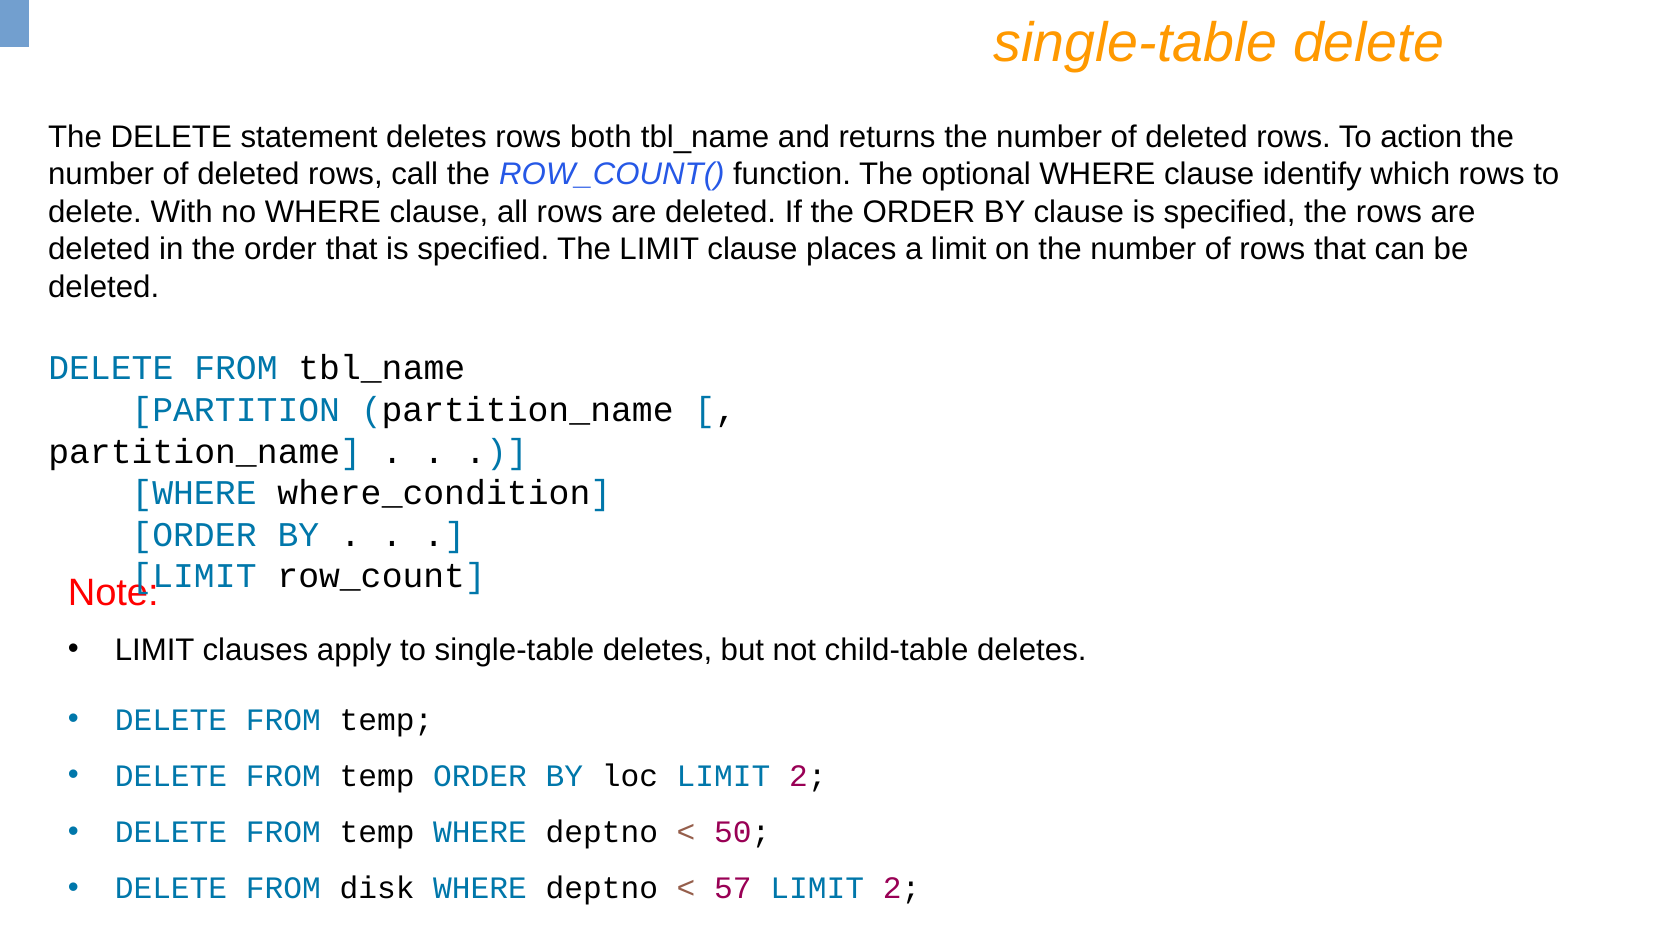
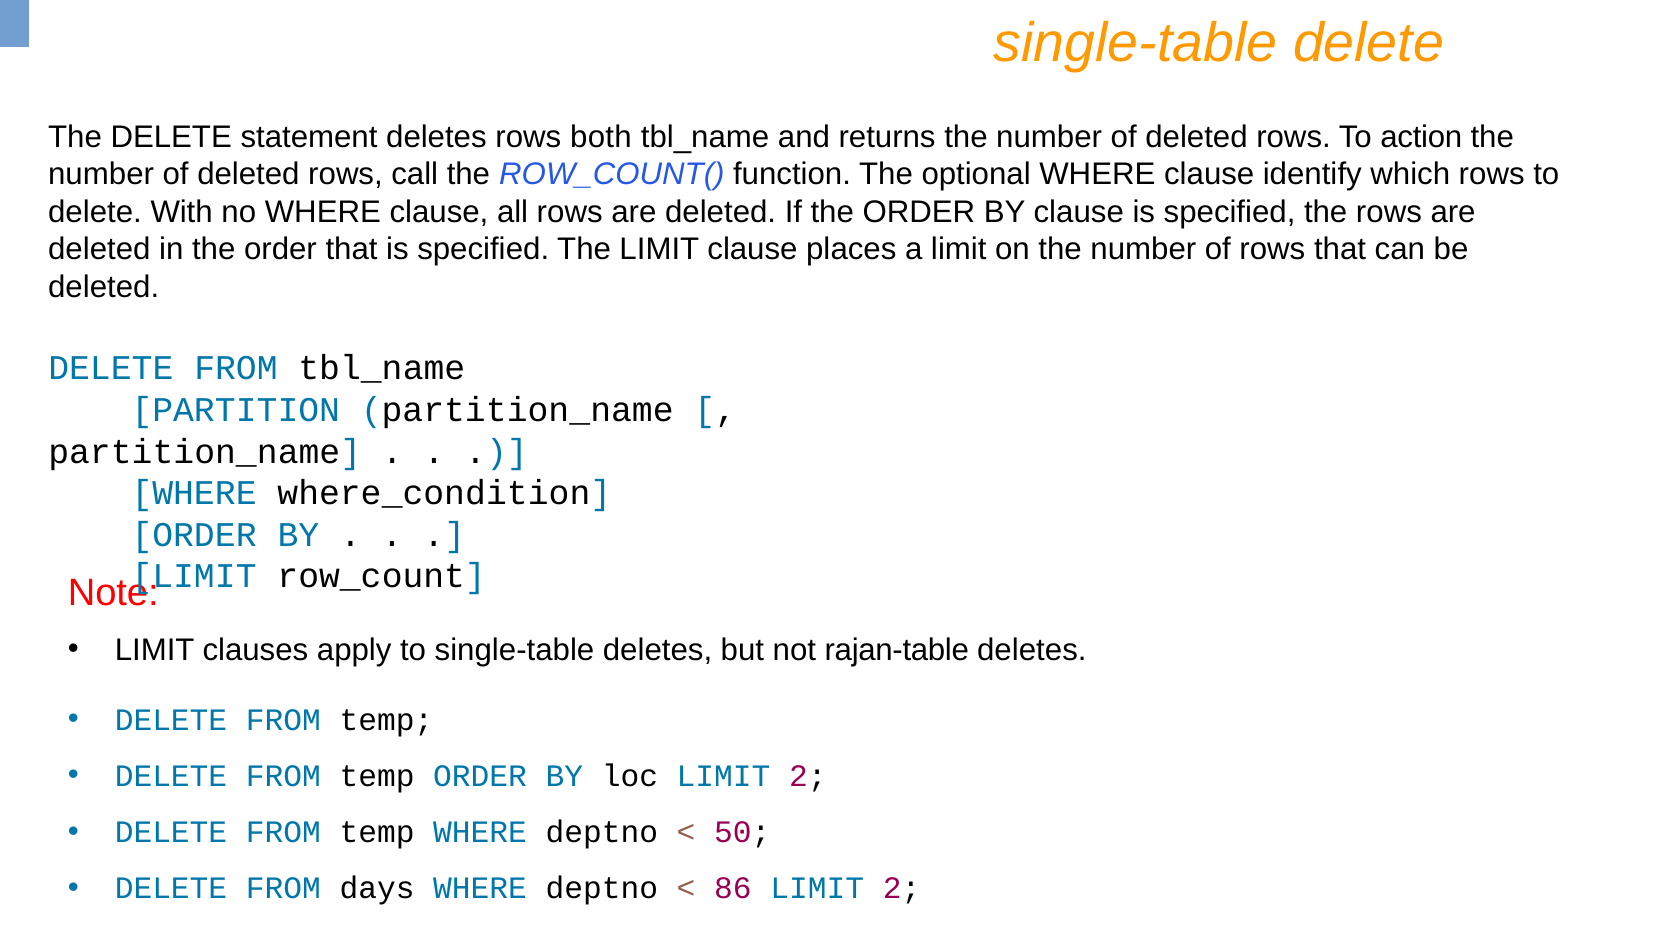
child-table: child-table -> rajan-table
disk: disk -> days
57: 57 -> 86
